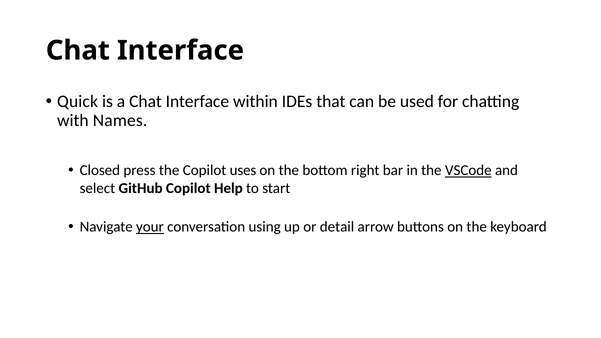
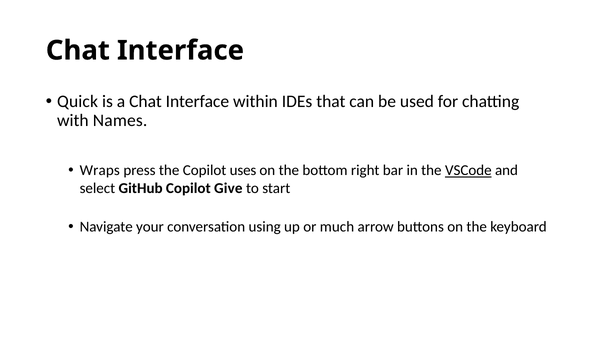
Closed: Closed -> Wraps
Help: Help -> Give
your underline: present -> none
detail: detail -> much
